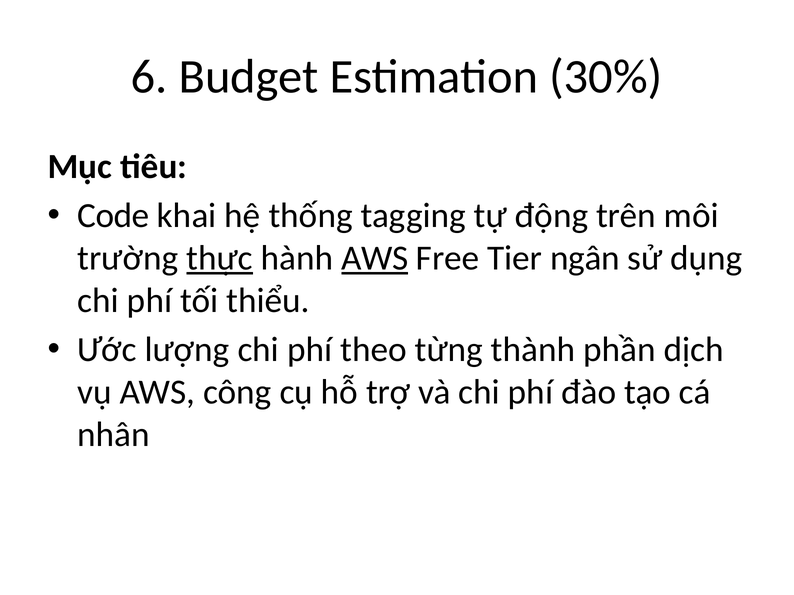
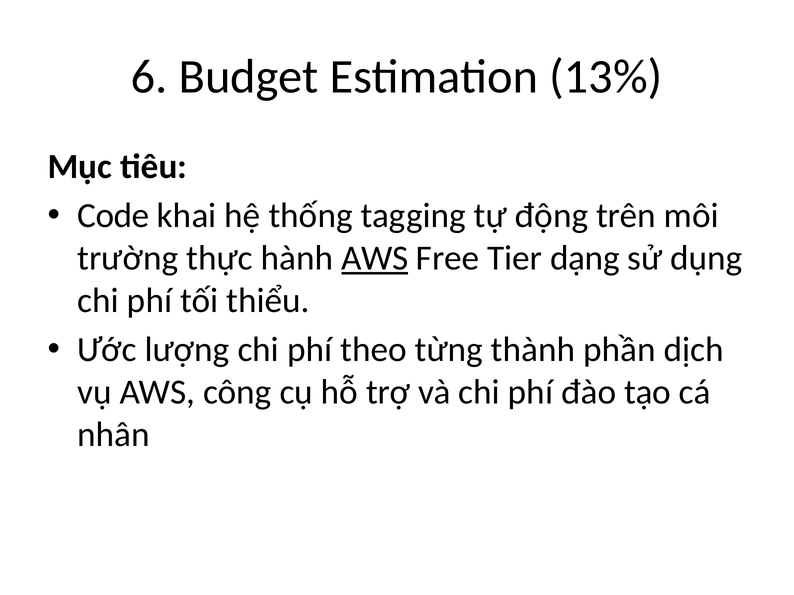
30%: 30% -> 13%
thực underline: present -> none
ngân: ngân -> dạng
